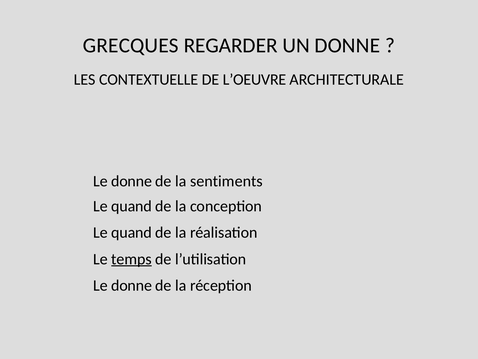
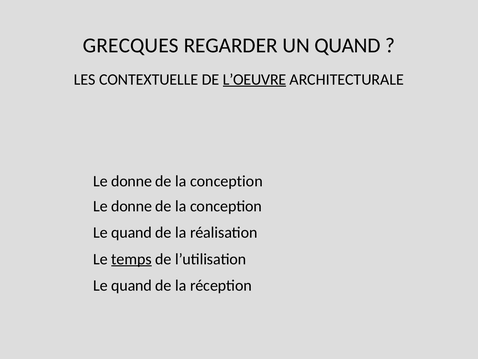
UN DONNE: DONNE -> QUAND
L’OEUVRE underline: none -> present
sentiments at (226, 181): sentiments -> conception
quand at (132, 206): quand -> donne
donne at (132, 285): donne -> quand
